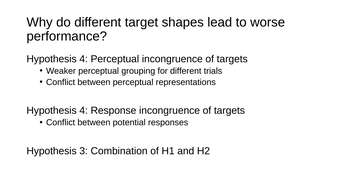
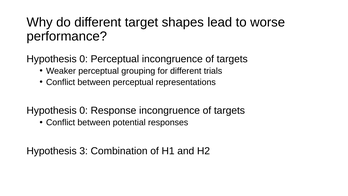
4 at (84, 59): 4 -> 0
4 at (84, 110): 4 -> 0
